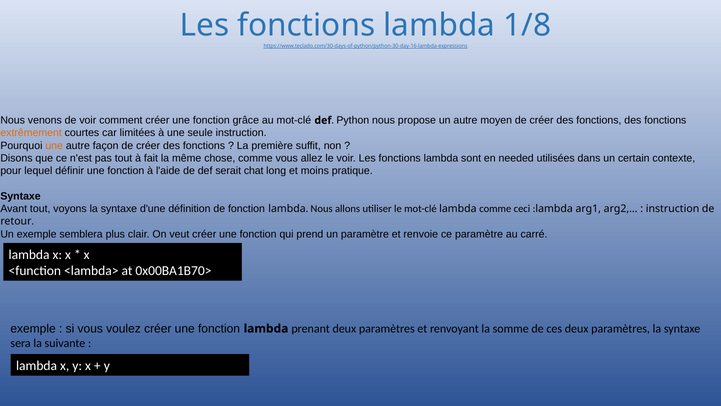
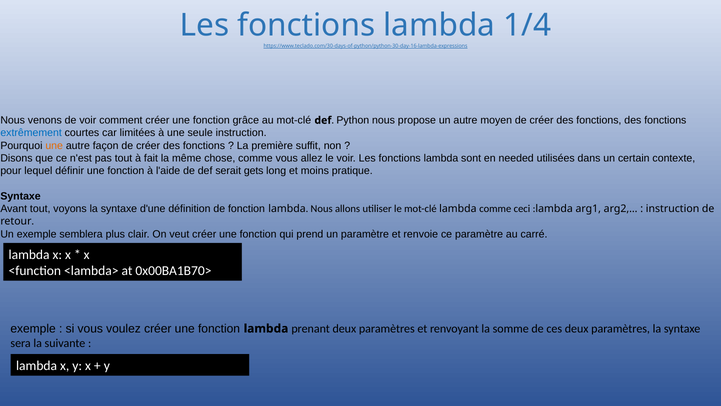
1/8: 1/8 -> 1/4
extrêmement colour: orange -> blue
chat: chat -> gets
